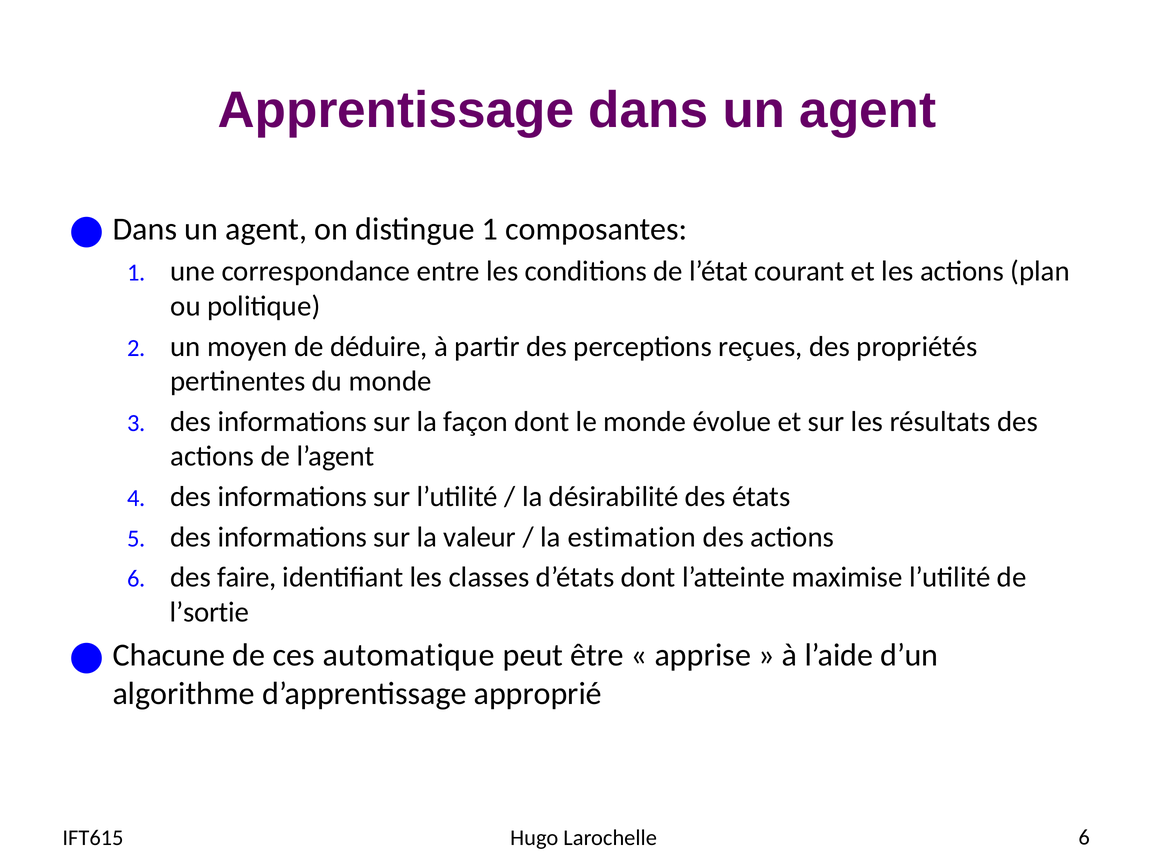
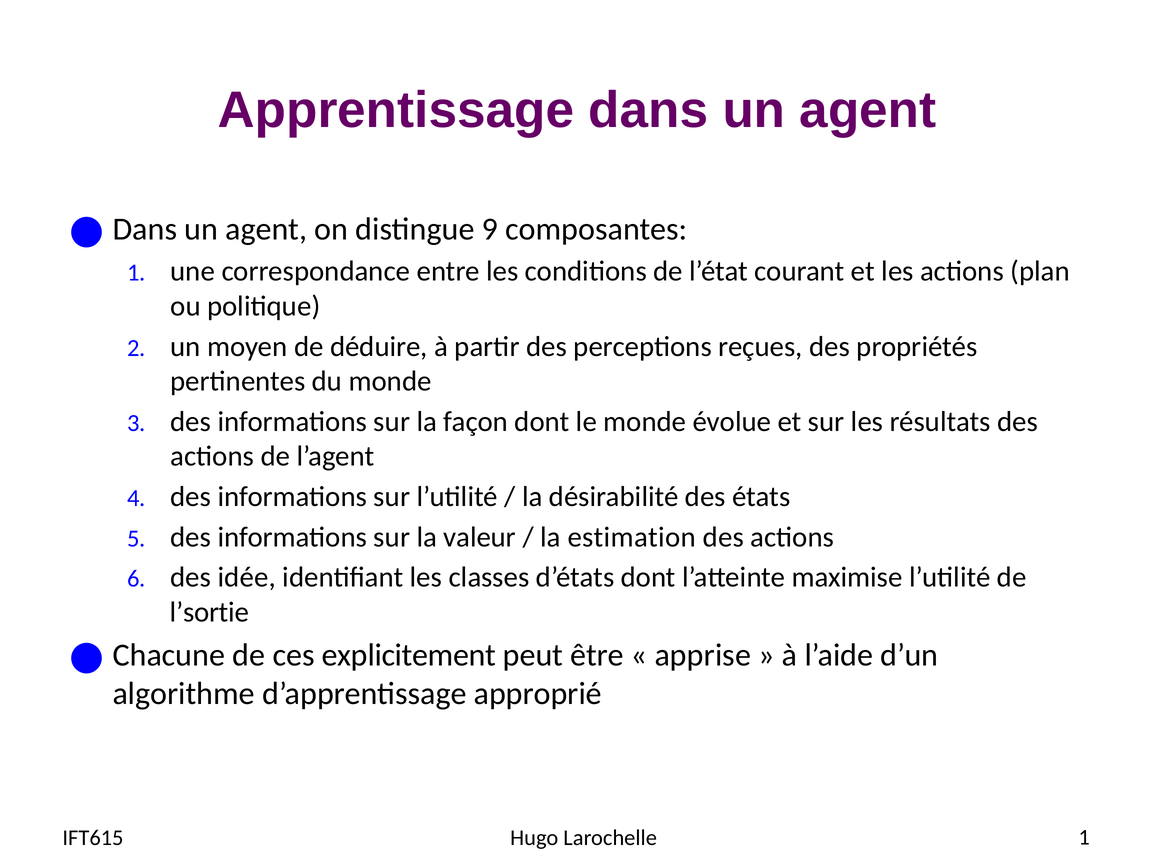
distingue 1: 1 -> 9
faire: faire -> idée
automatique: automatique -> explicitement
Larochelle 6: 6 -> 1
